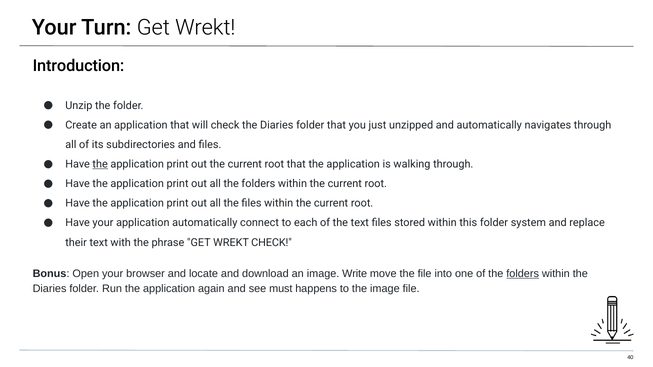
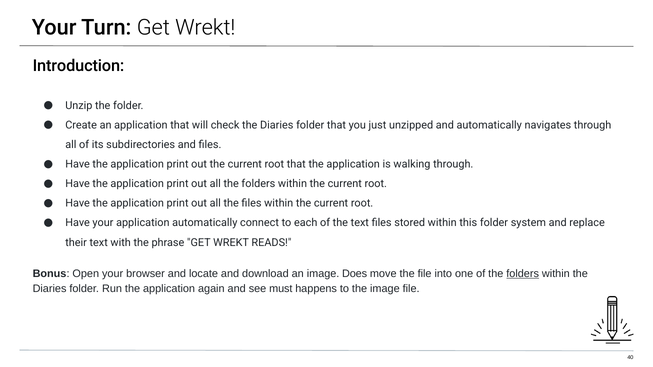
the at (100, 164) underline: present -> none
WREKT CHECK: CHECK -> READS
Write: Write -> Does
